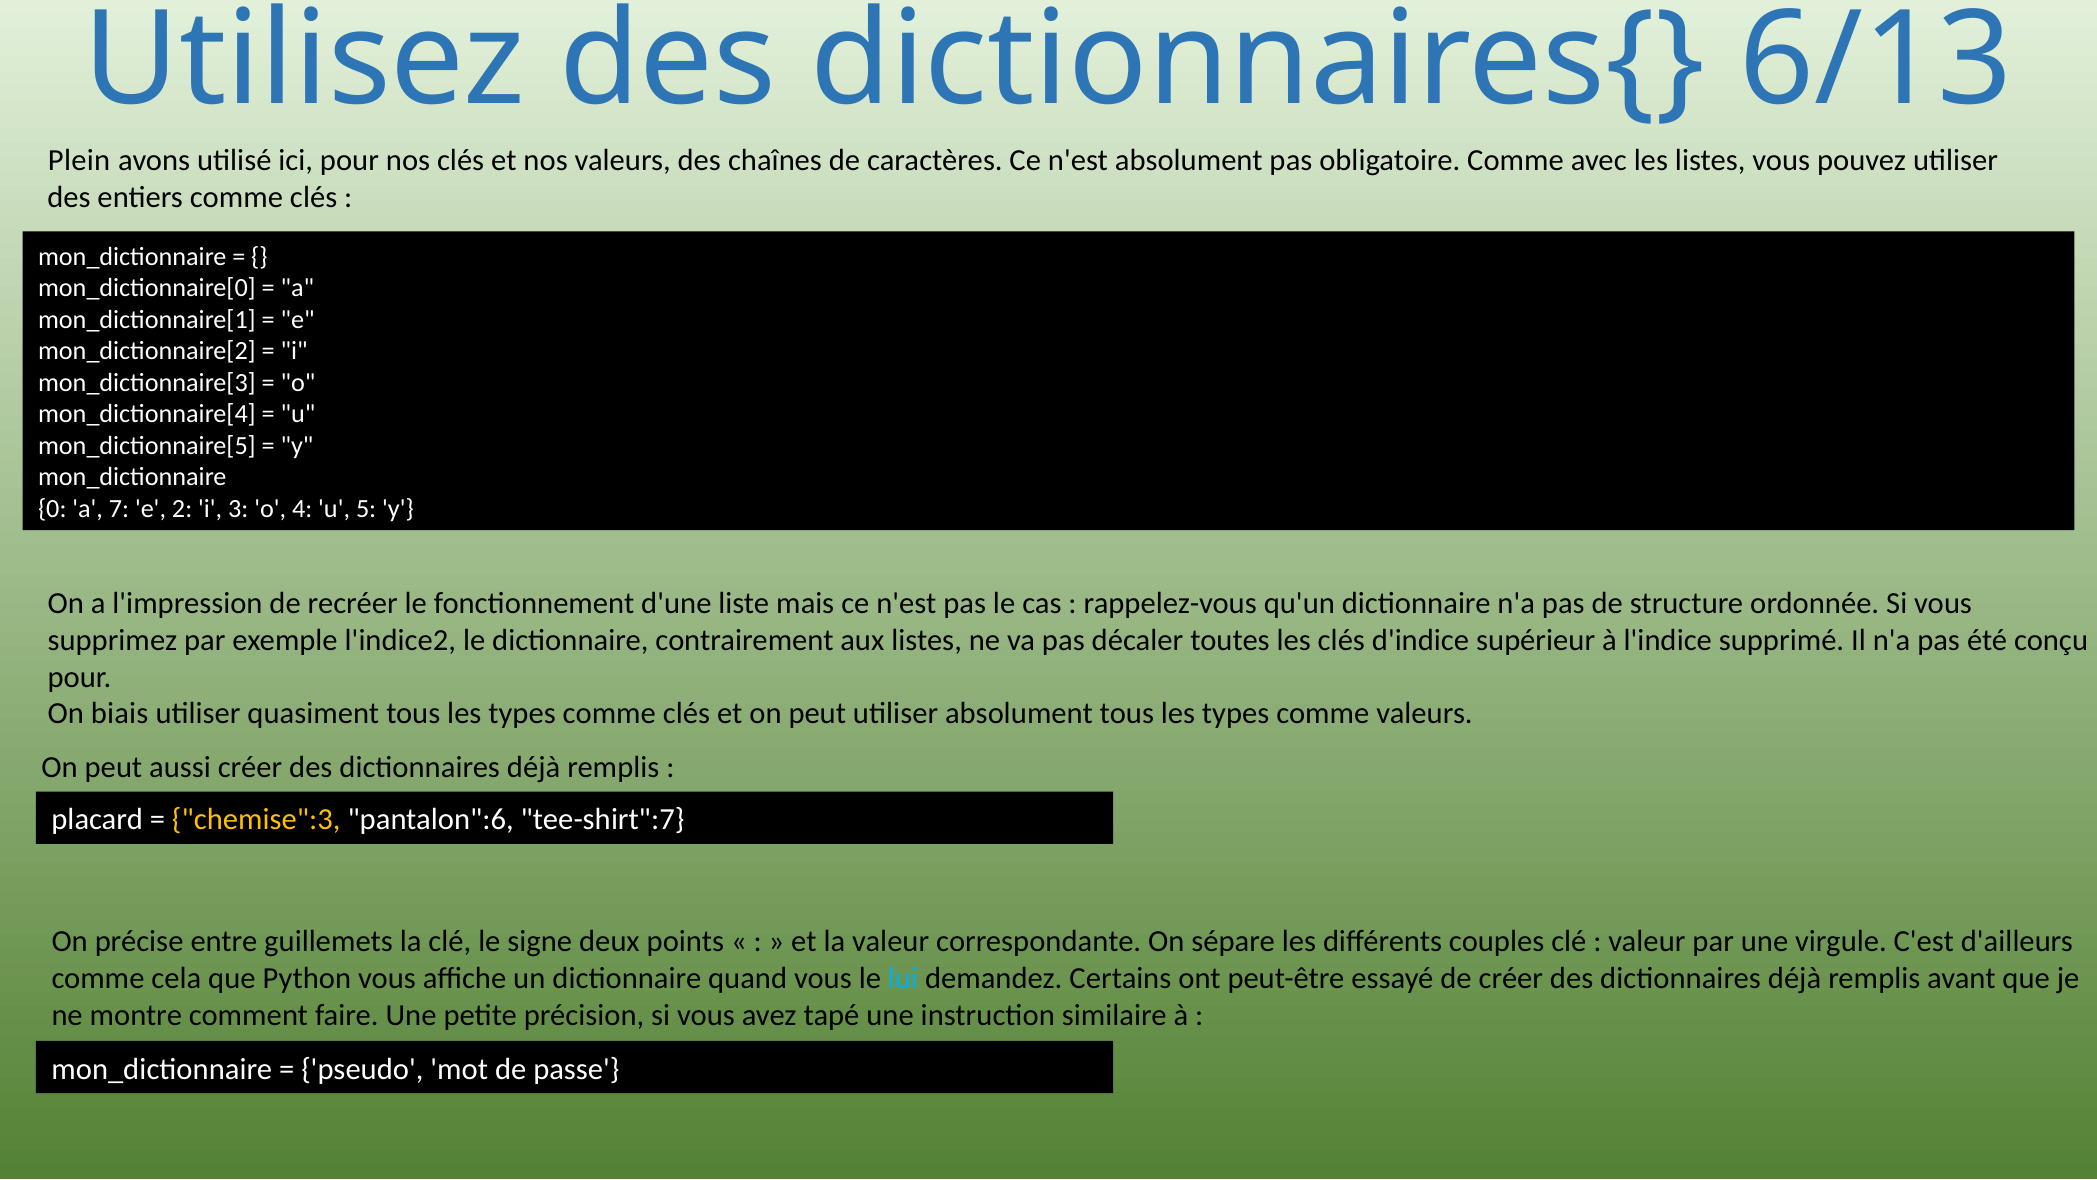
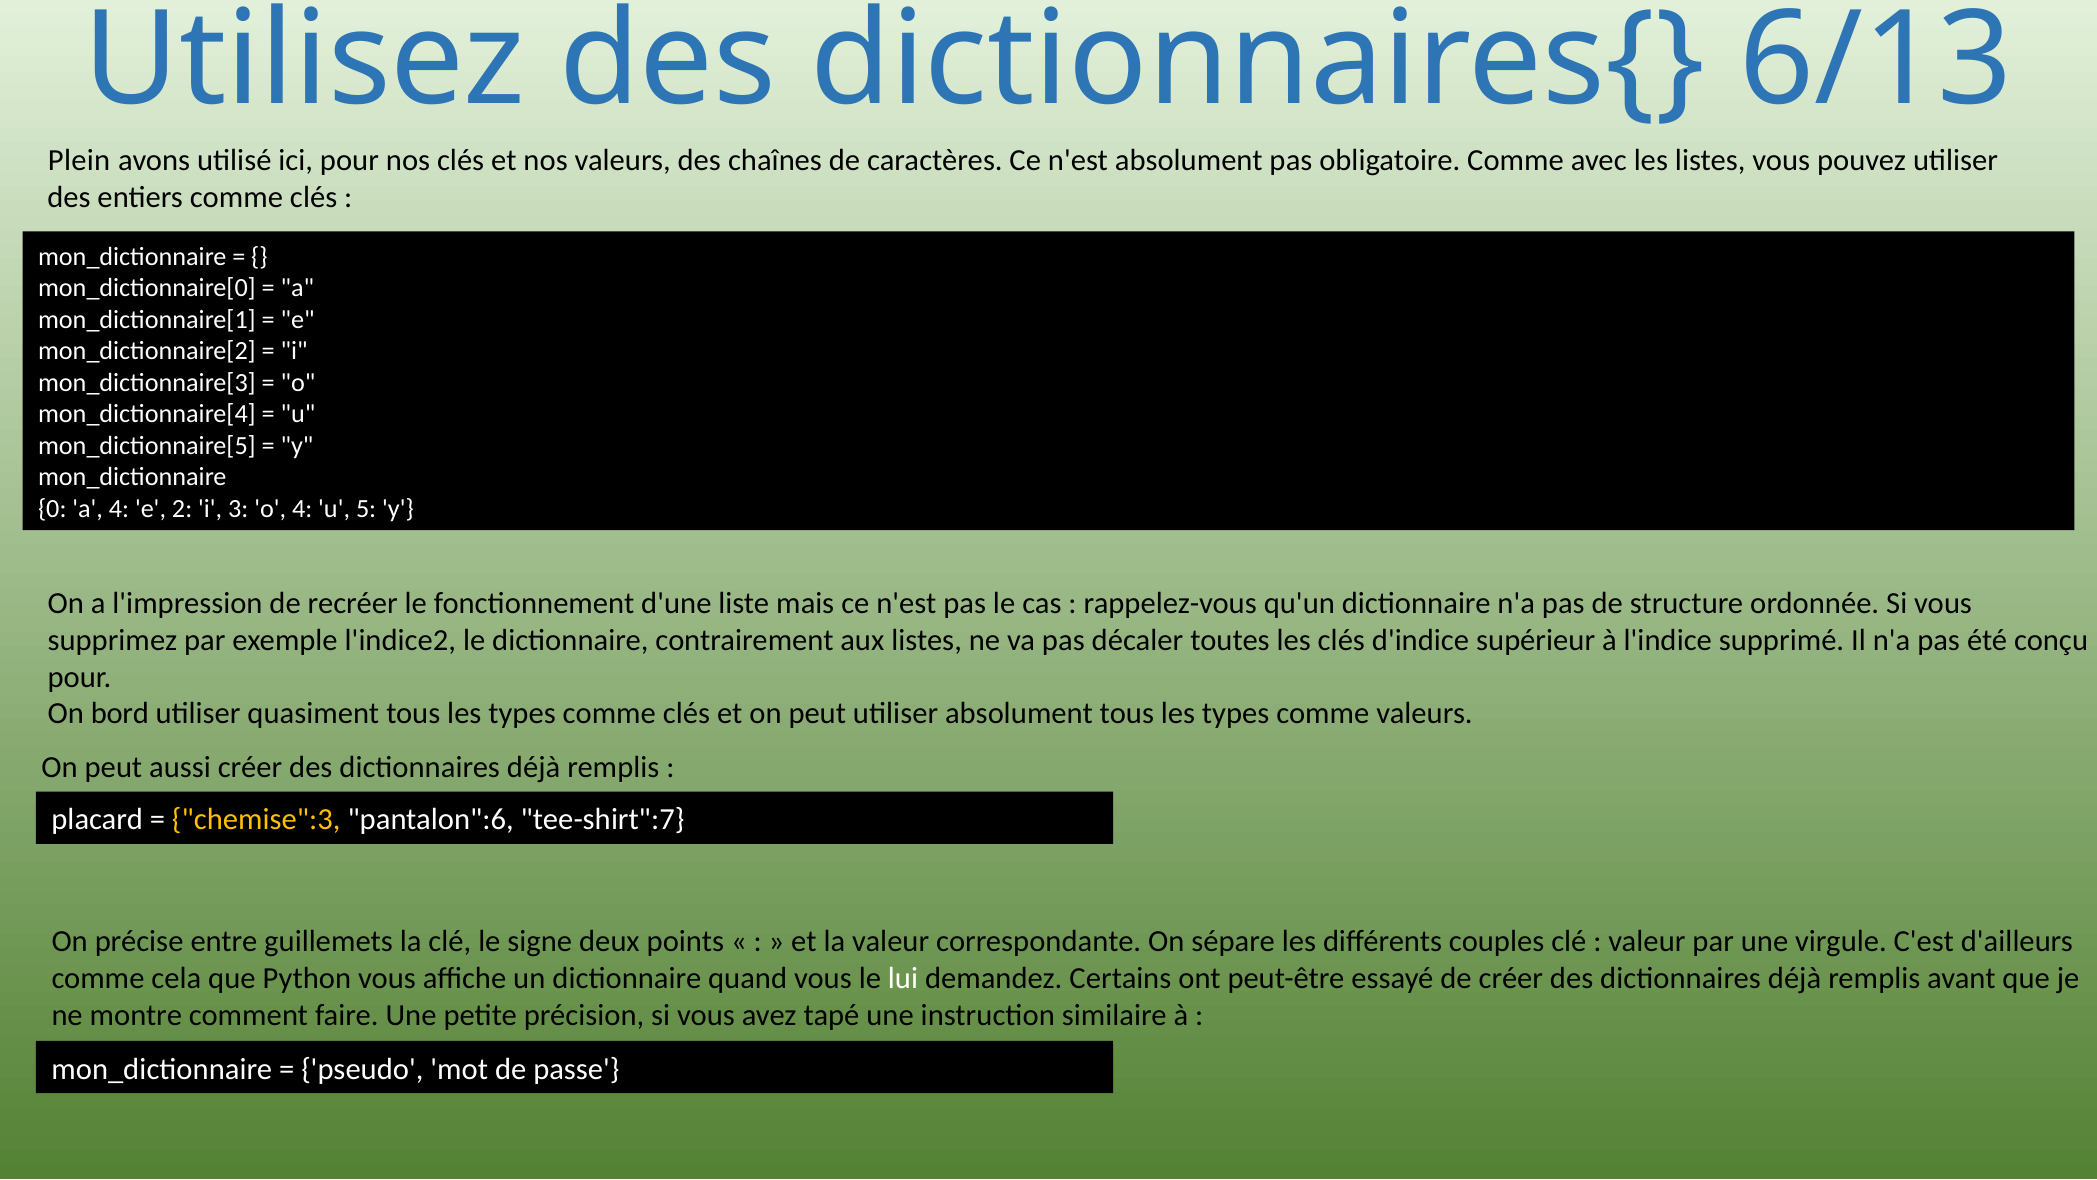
a 7: 7 -> 4
biais: biais -> bord
lui colour: light blue -> white
